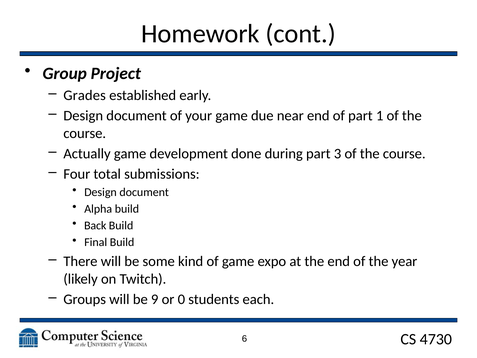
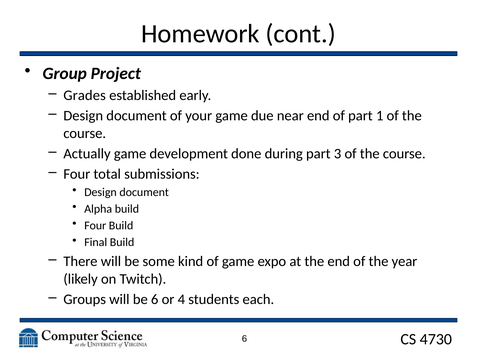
Back at (95, 225): Back -> Four
be 9: 9 -> 6
0: 0 -> 4
